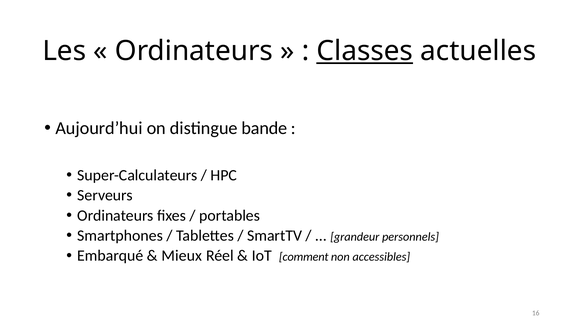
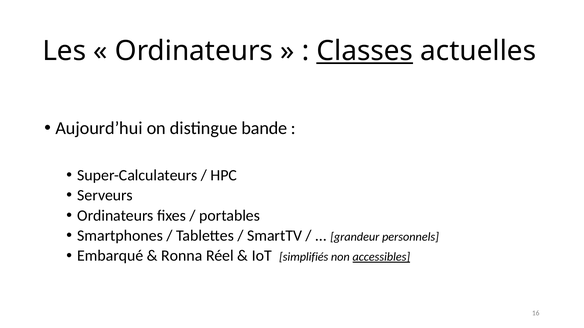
Mieux: Mieux -> Ronna
comment: comment -> simplifiés
accessibles underline: none -> present
